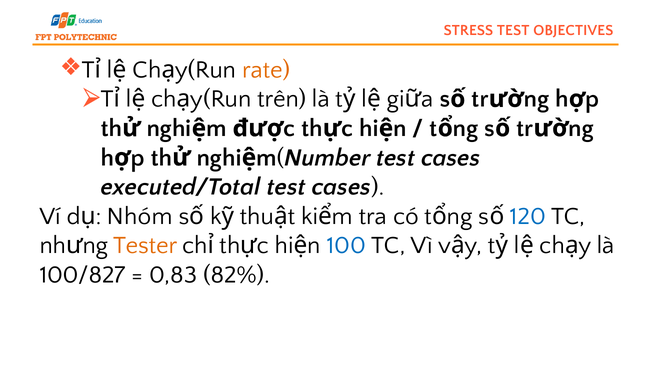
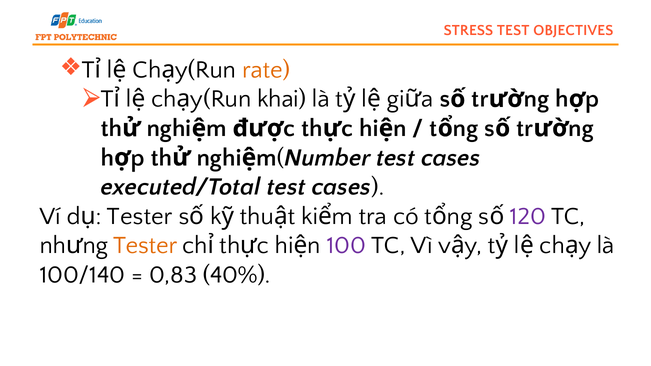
trên: trên -> khai
Nhóm at (140, 216): Nhóm -> Tester
120 colour: blue -> purple
100 colour: blue -> purple
100/827: 100/827 -> 100/140
82%: 82% -> 40%
